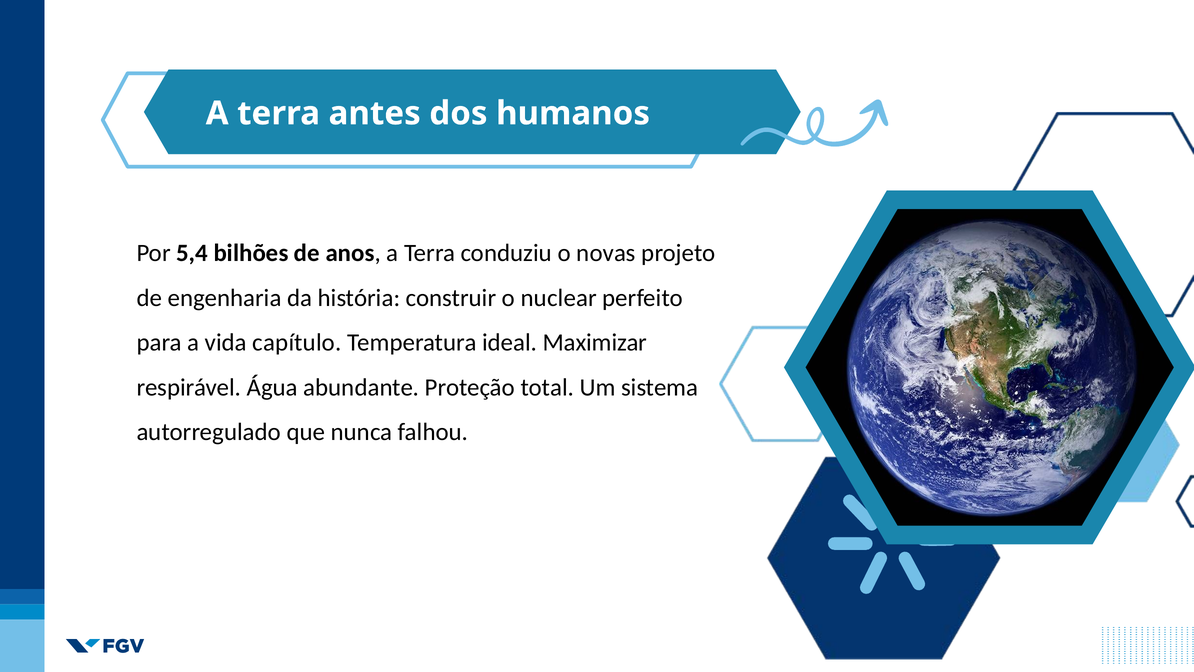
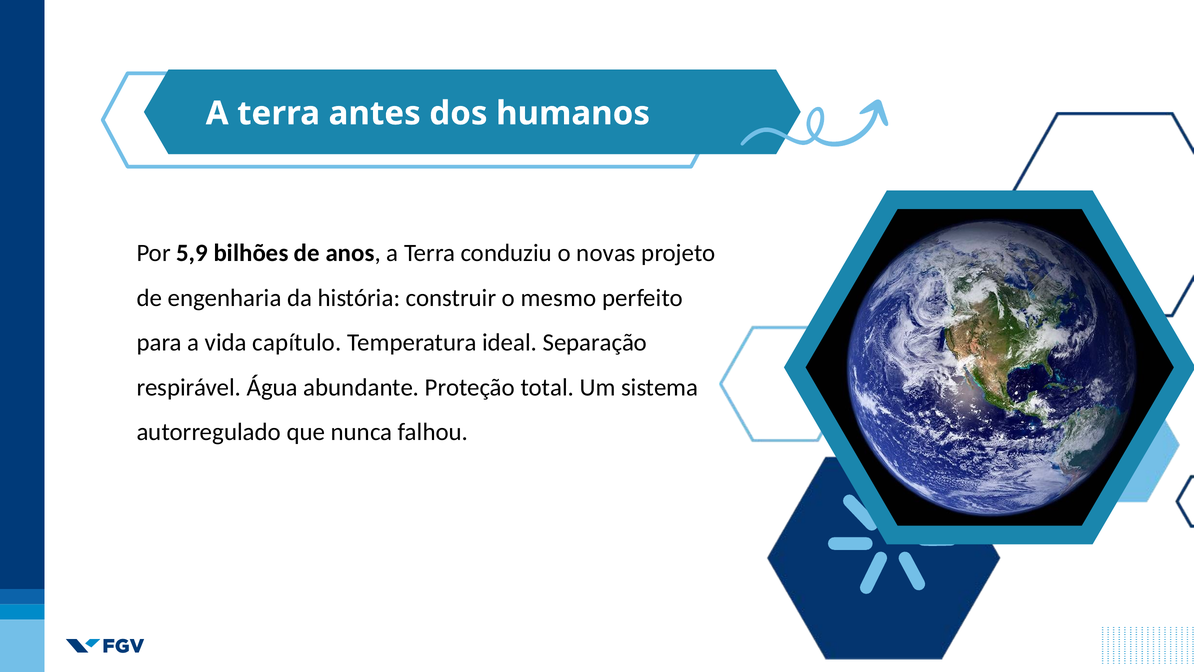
5,4: 5,4 -> 5,9
nuclear: nuclear -> mesmo
Maximizar: Maximizar -> Separação
